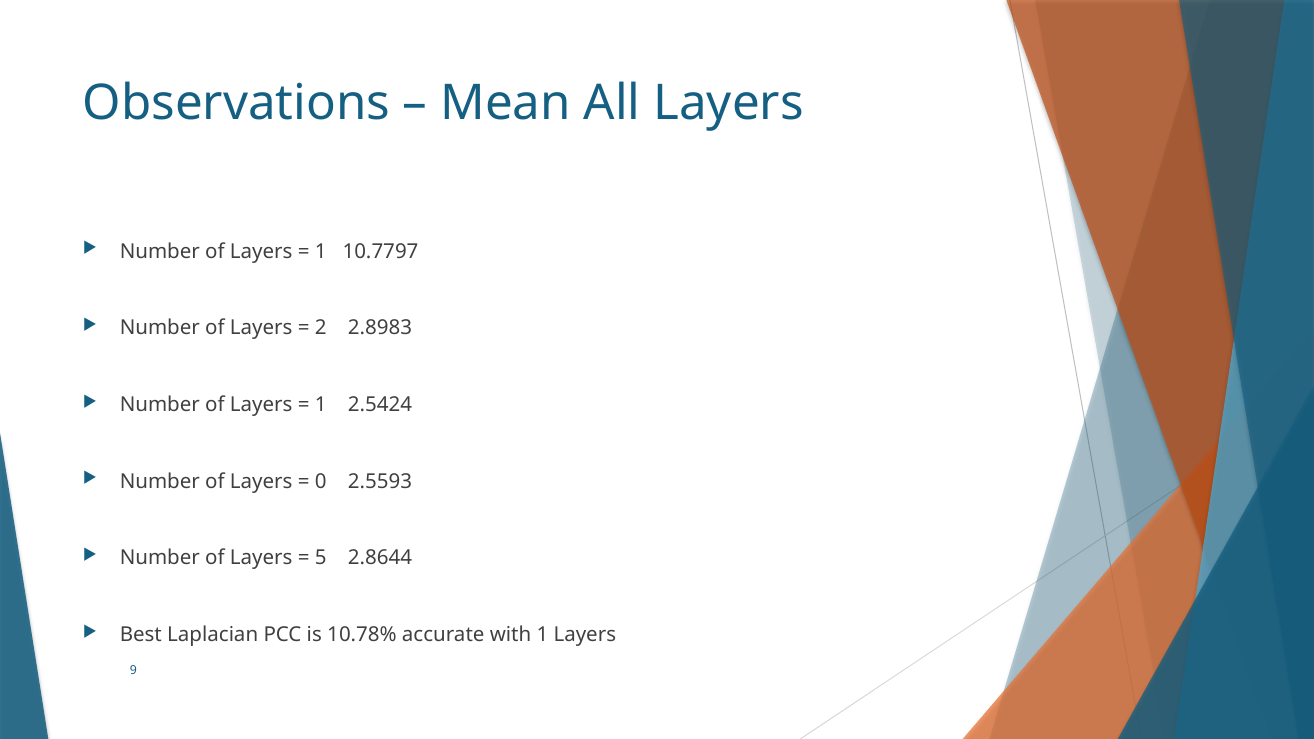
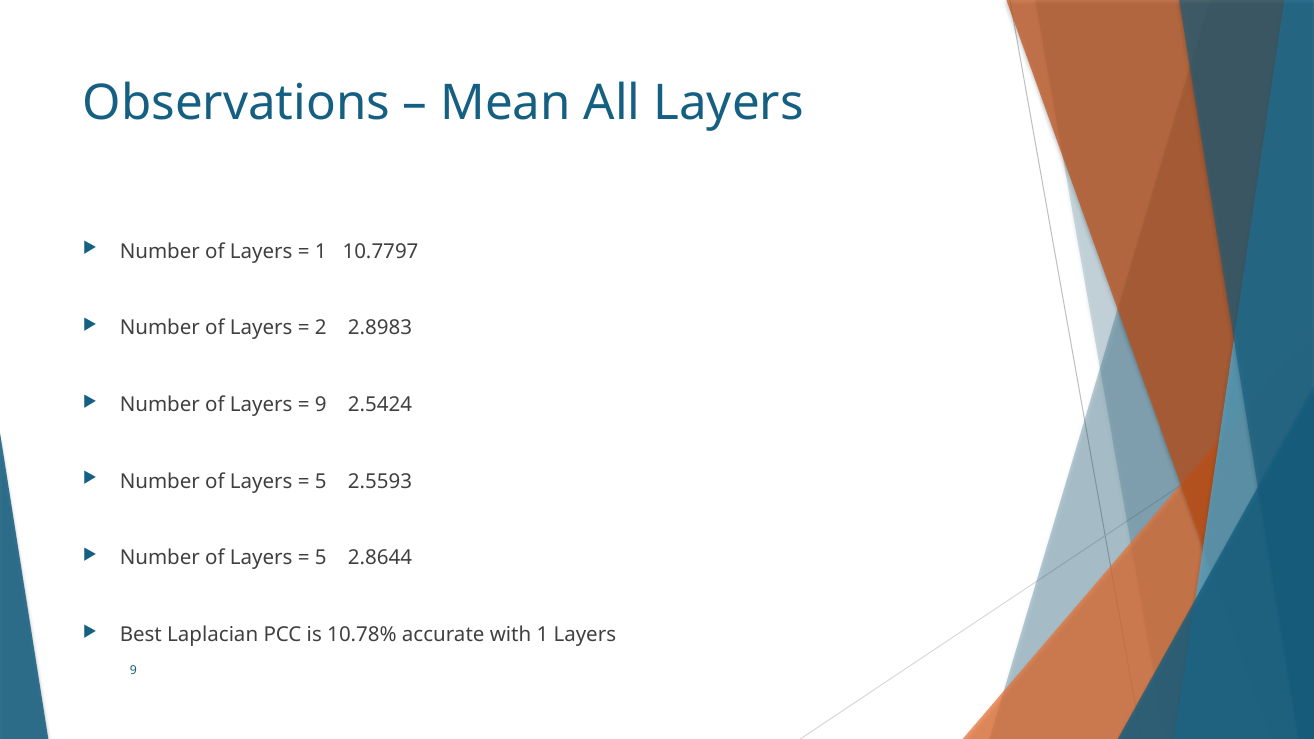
1 at (321, 405): 1 -> 9
0 at (321, 482): 0 -> 5
